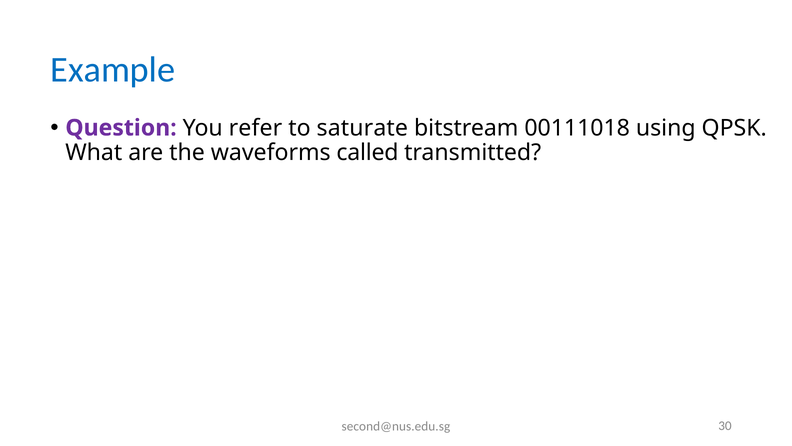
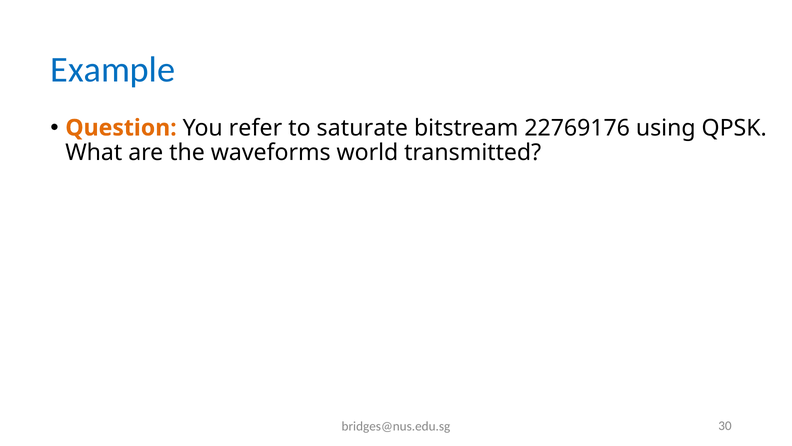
Question colour: purple -> orange
00111018: 00111018 -> 22769176
called: called -> world
second@nus.edu.sg: second@nus.edu.sg -> bridges@nus.edu.sg
